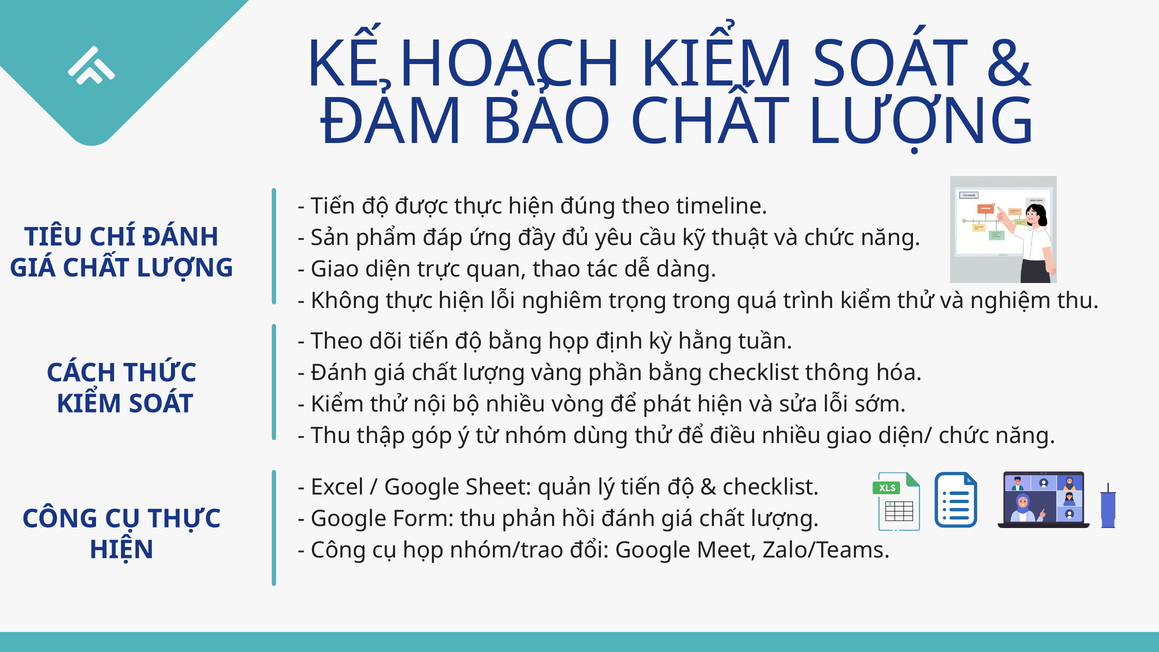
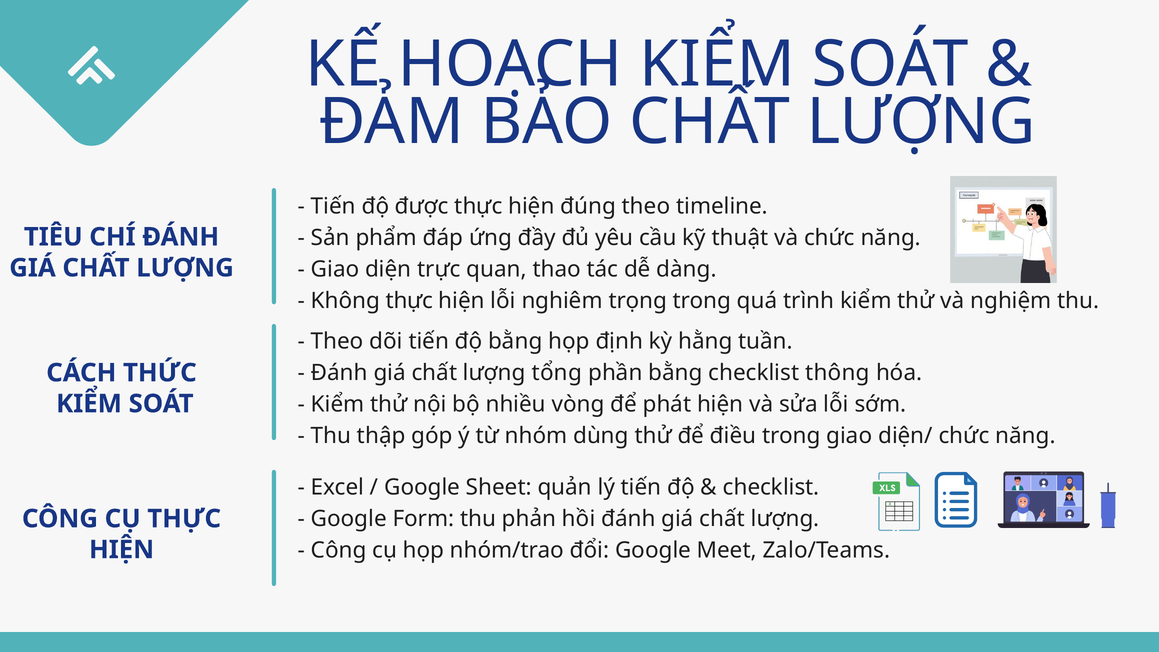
vàng: vàng -> tổng
điều nhiều: nhiều -> trọng
